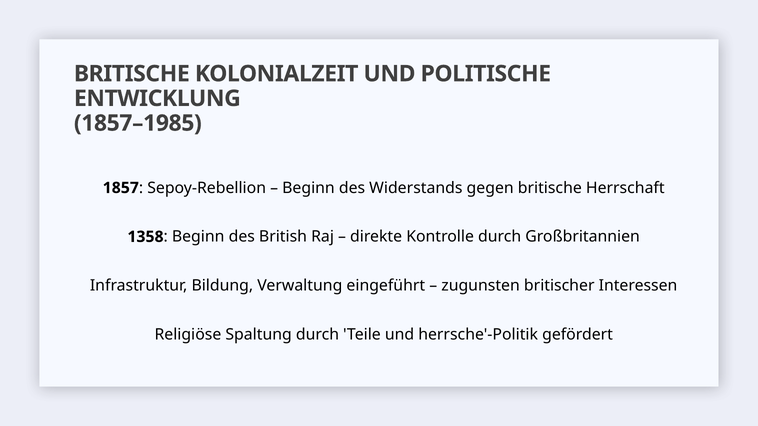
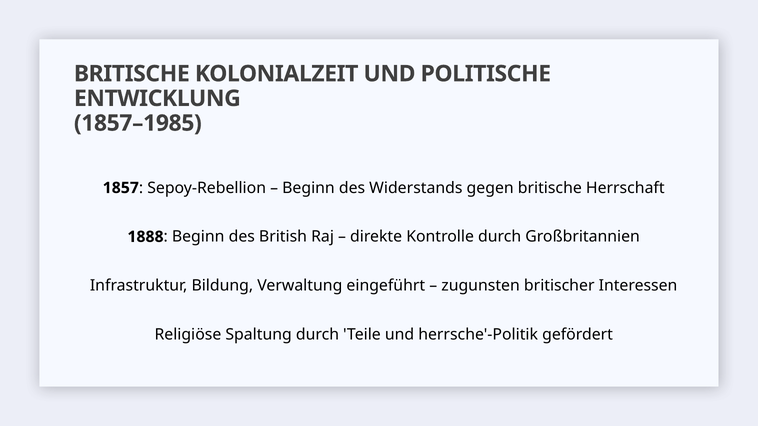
1358: 1358 -> 1888
